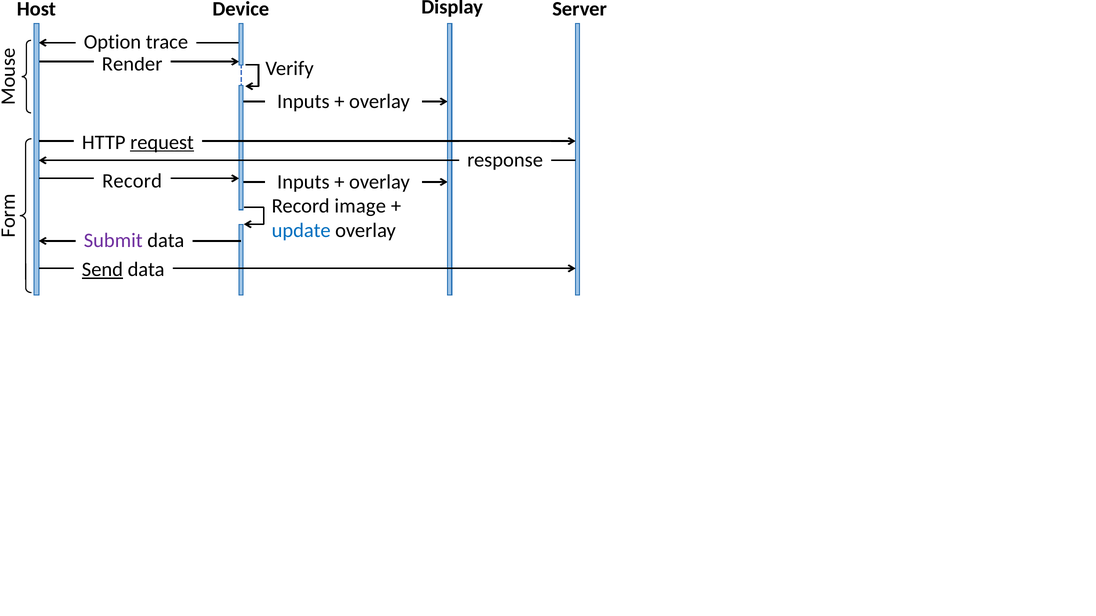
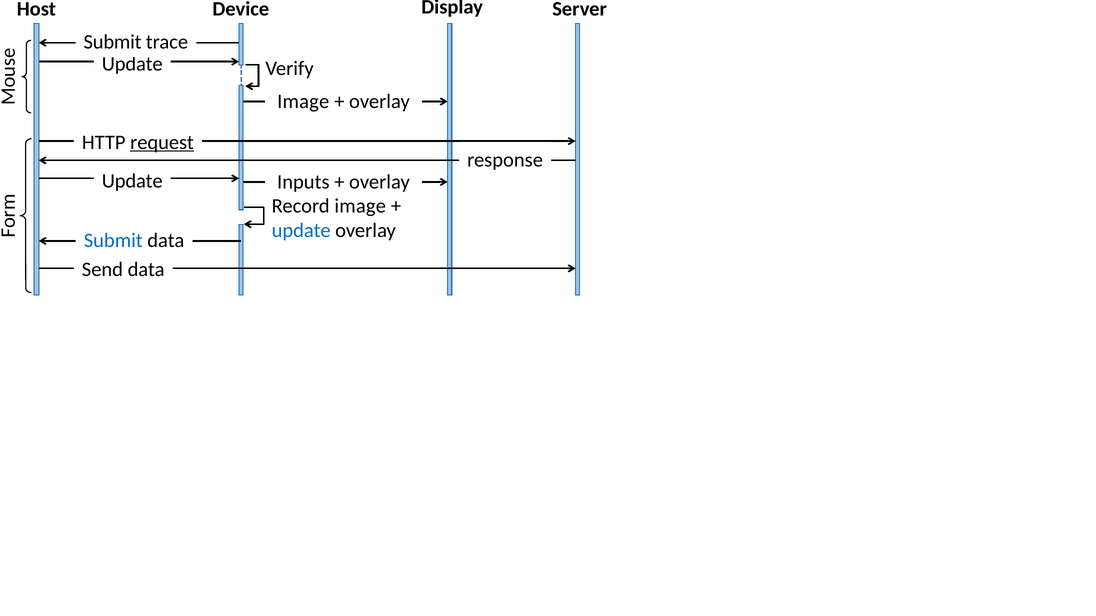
Option at (112, 42): Option -> Submit
Render at (132, 64): Render -> Update
Inputs at (303, 102): Inputs -> Image
Record at (132, 181): Record -> Update
Submit at (113, 240) colour: purple -> blue
Send underline: present -> none
